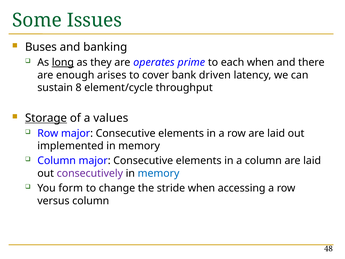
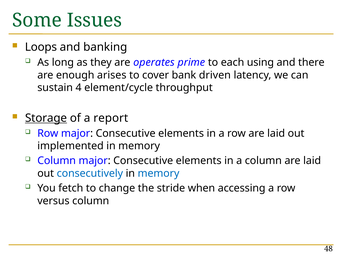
Buses: Buses -> Loops
long underline: present -> none
each when: when -> using
8: 8 -> 4
values: values -> report
consecutively colour: purple -> blue
form: form -> fetch
